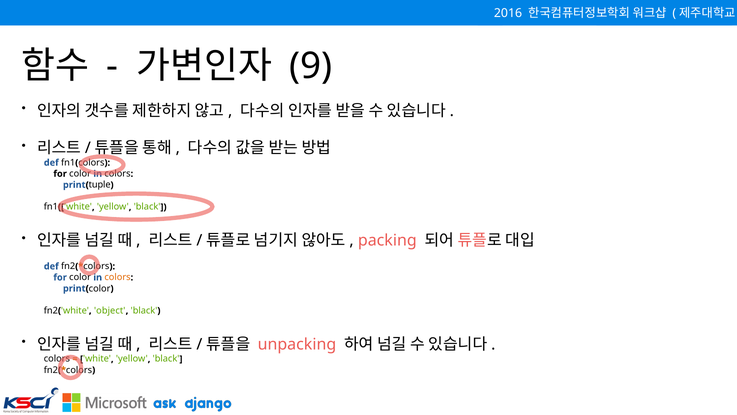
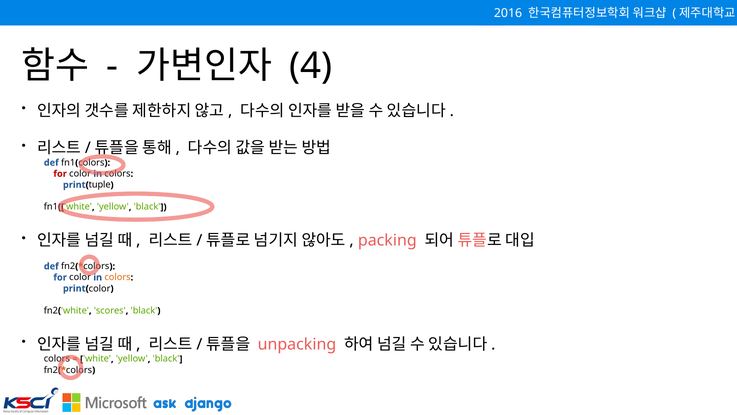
9: 9 -> 4
for at (60, 174) colour: black -> red
object: object -> scores
